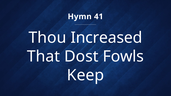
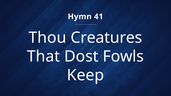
Increased: Increased -> Creatures
